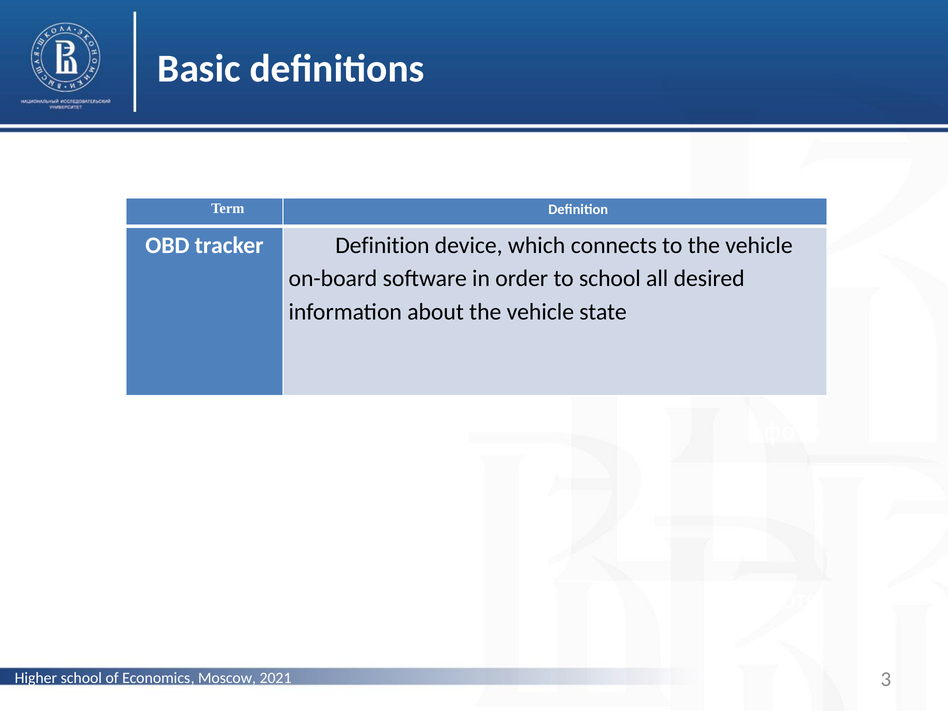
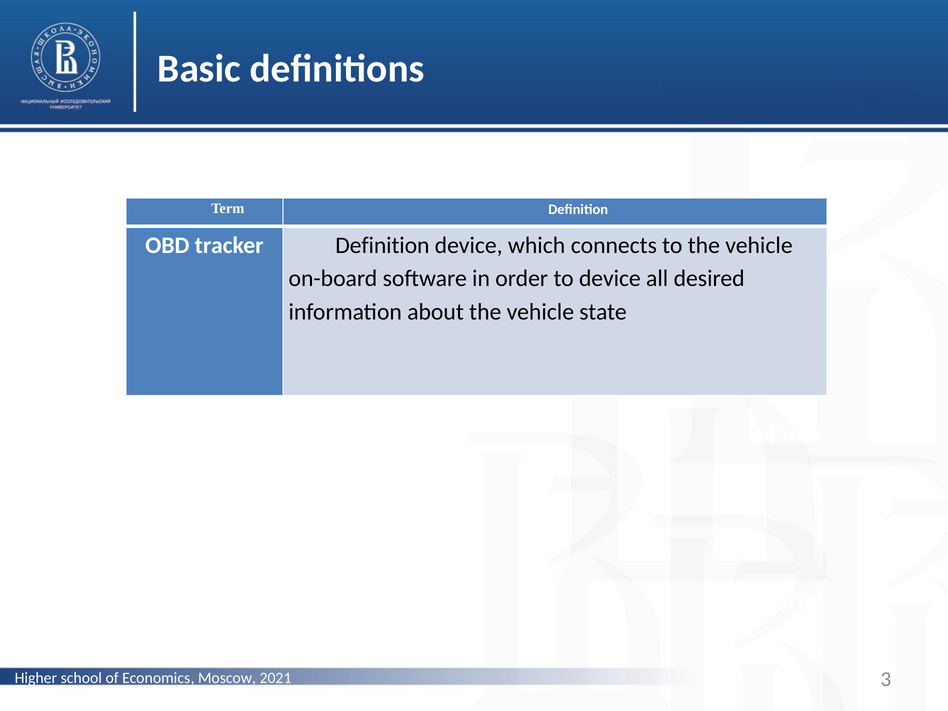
to school: school -> device
